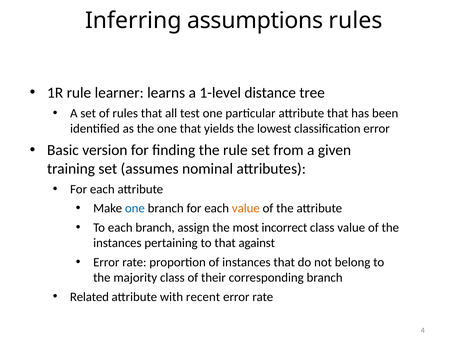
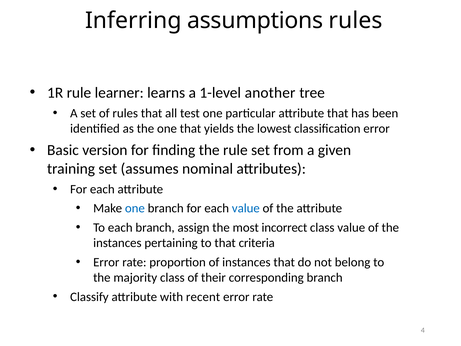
distance: distance -> another
value at (246, 208) colour: orange -> blue
against: against -> criteria
Related: Related -> Classify
